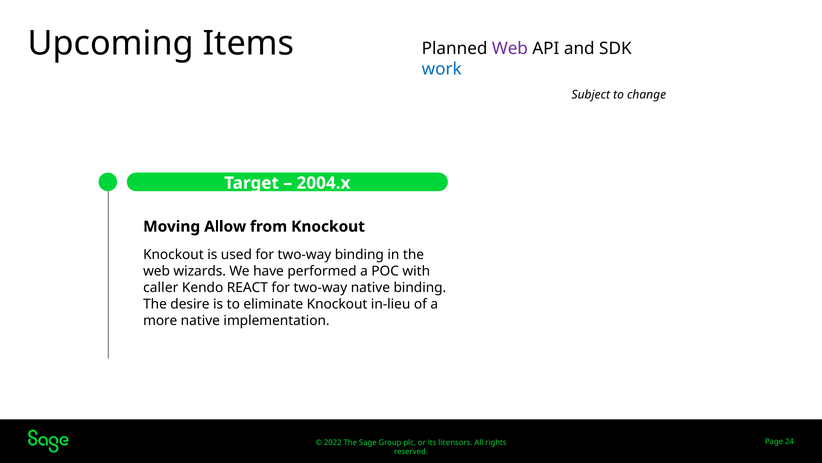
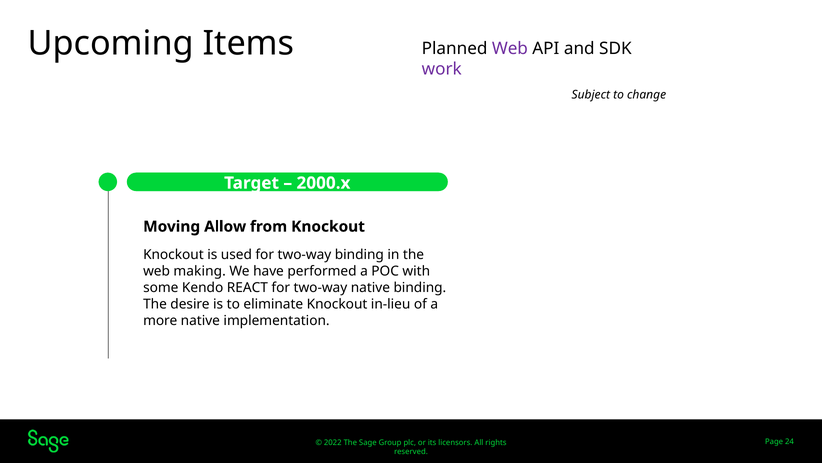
work colour: blue -> purple
2004.x: 2004.x -> 2000.x
wizards: wizards -> making
caller: caller -> some
